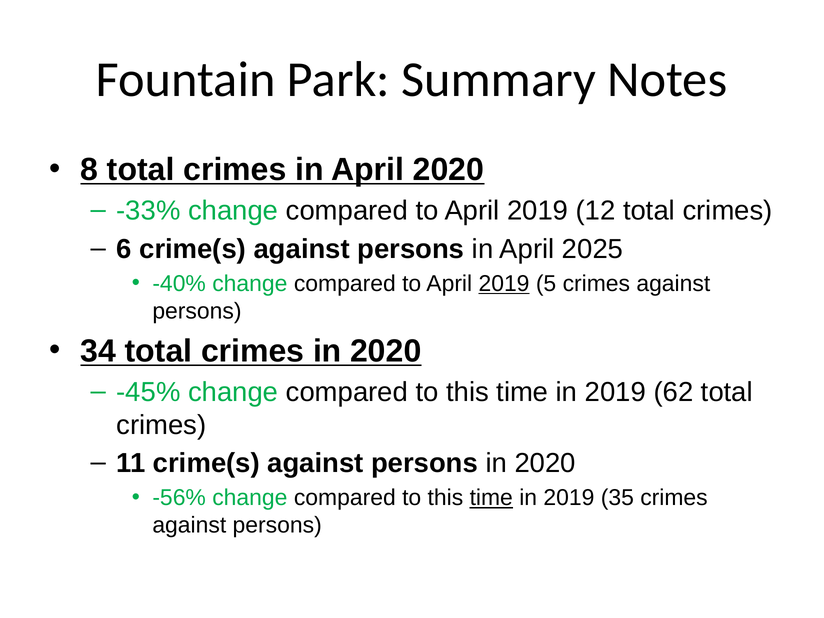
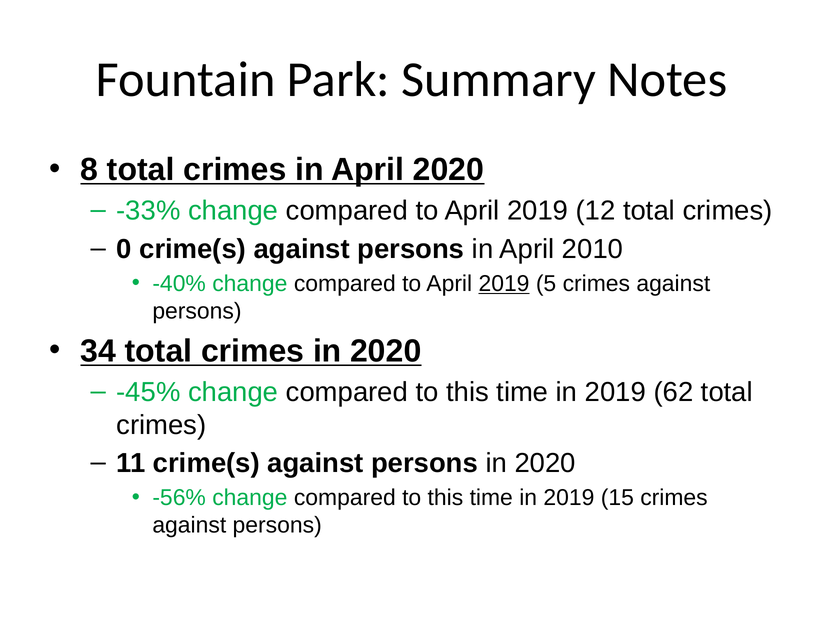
6: 6 -> 0
2025: 2025 -> 2010
time at (491, 498) underline: present -> none
35: 35 -> 15
